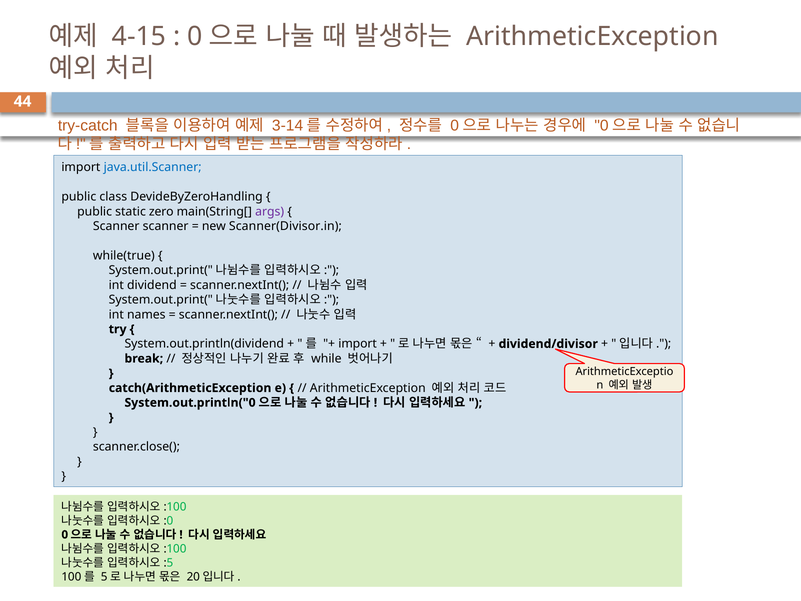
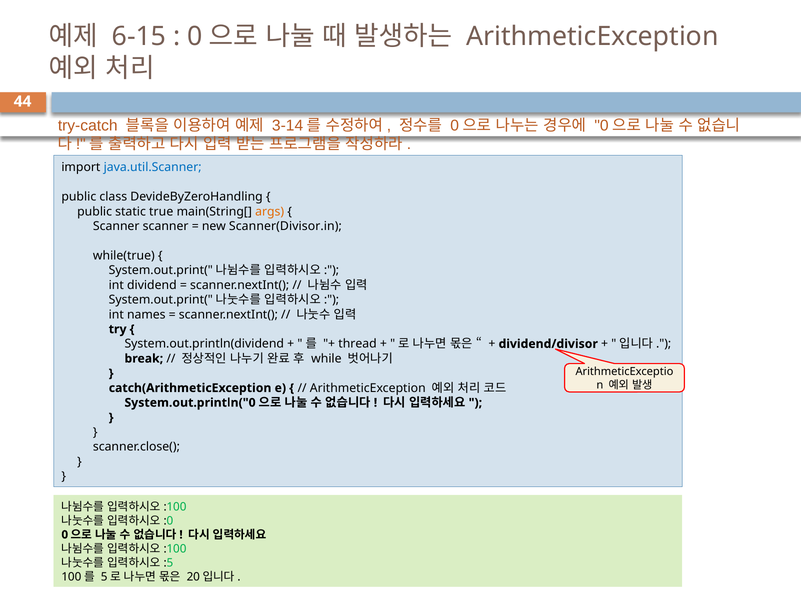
4-15: 4-15 -> 6-15
zero: zero -> true
args colour: purple -> orange
import at (358, 344): import -> thread
